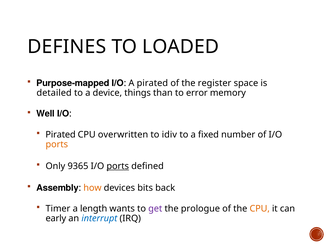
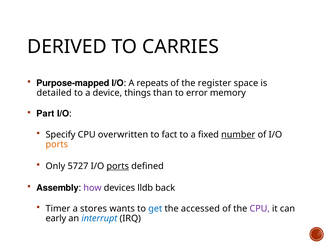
DEFINES: DEFINES -> DERIVED
LOADED: LOADED -> CARRIES
A pirated: pirated -> repeats
Well: Well -> Part
Pirated at (61, 135): Pirated -> Specify
idiv: idiv -> fact
number underline: none -> present
9365: 9365 -> 5727
how colour: orange -> purple
bits: bits -> lldb
length: length -> stores
get colour: purple -> blue
prologue: prologue -> accessed
CPU at (260, 209) colour: orange -> purple
